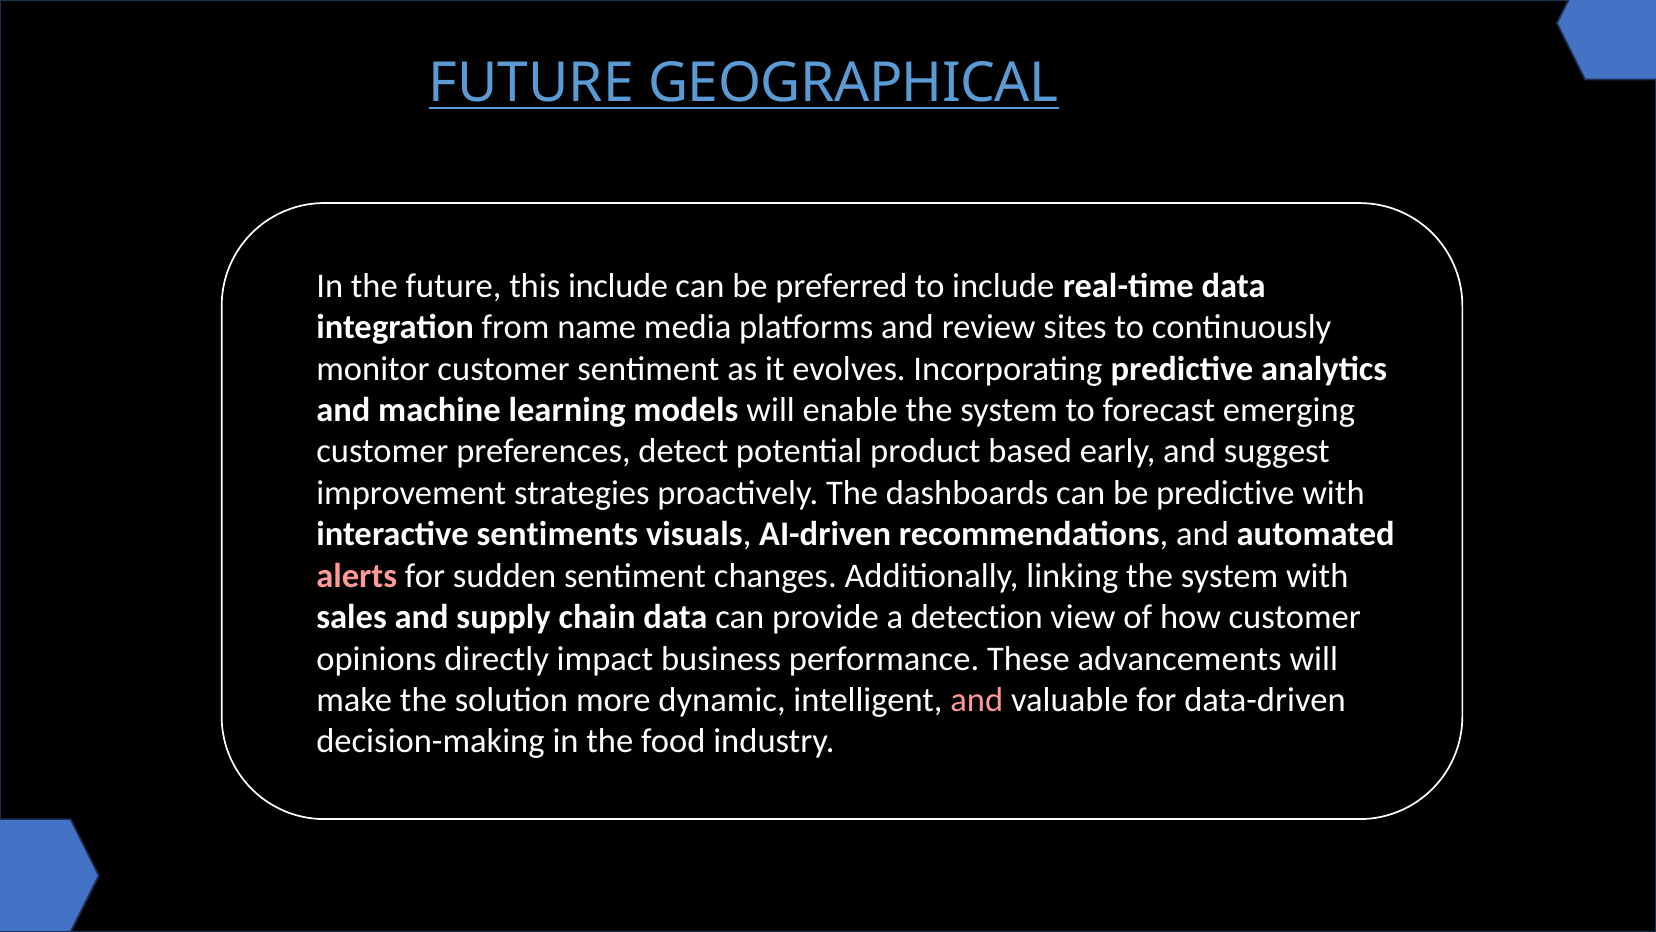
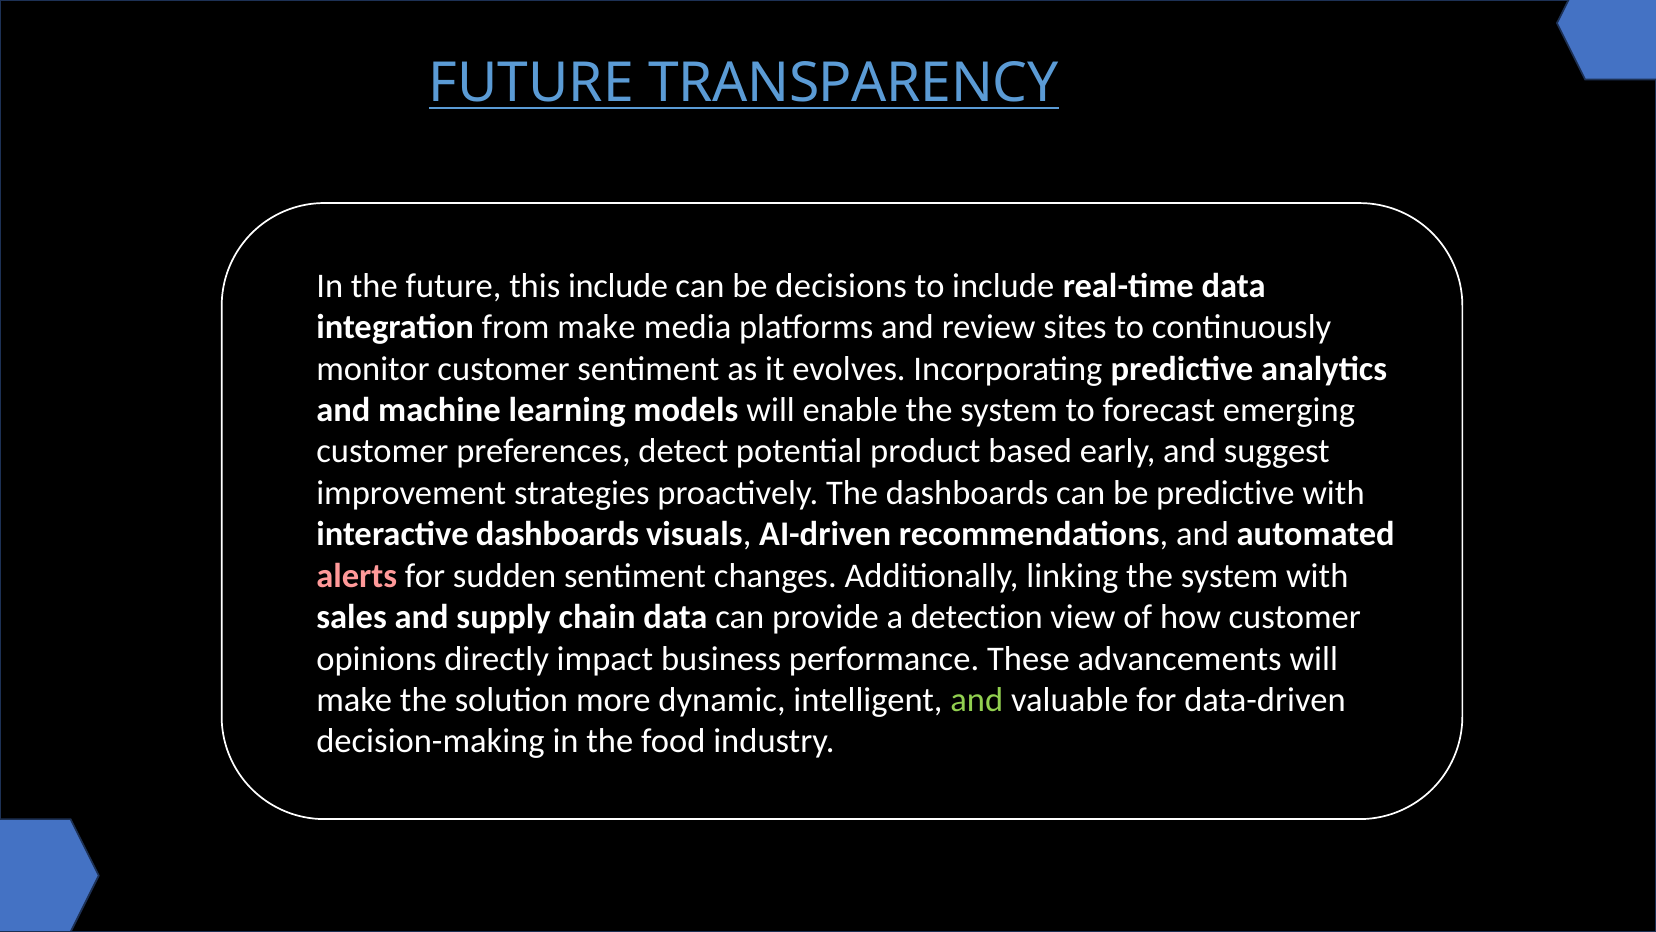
GEOGRAPHICAL: GEOGRAPHICAL -> TRANSPARENCY
preferred: preferred -> decisions
from name: name -> make
interactive sentiments: sentiments -> dashboards
and at (977, 700) colour: pink -> light green
